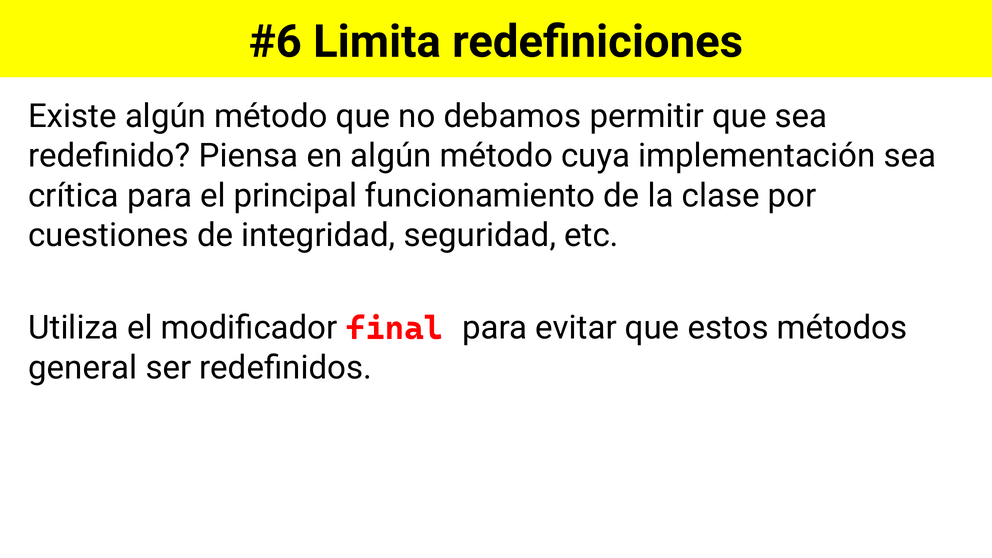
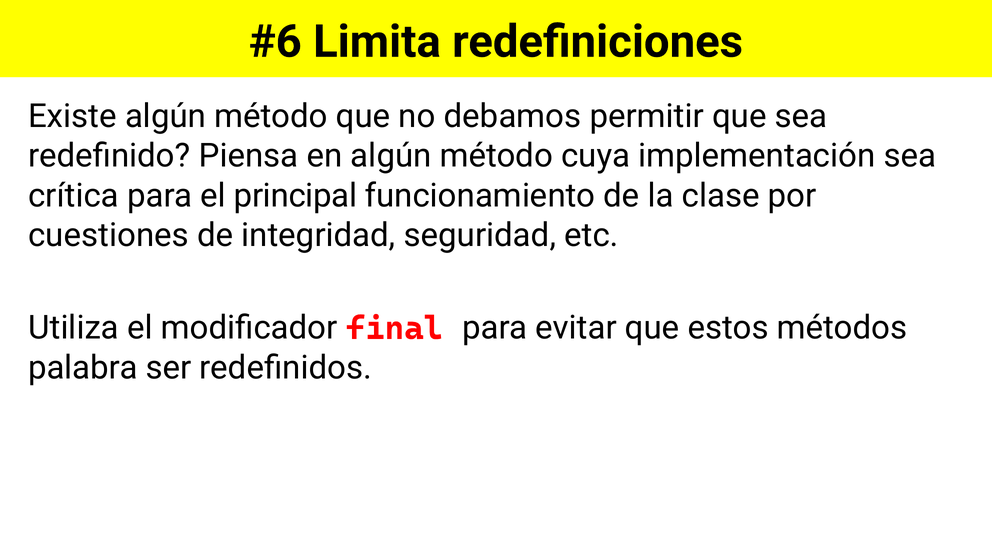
general: general -> palabra
